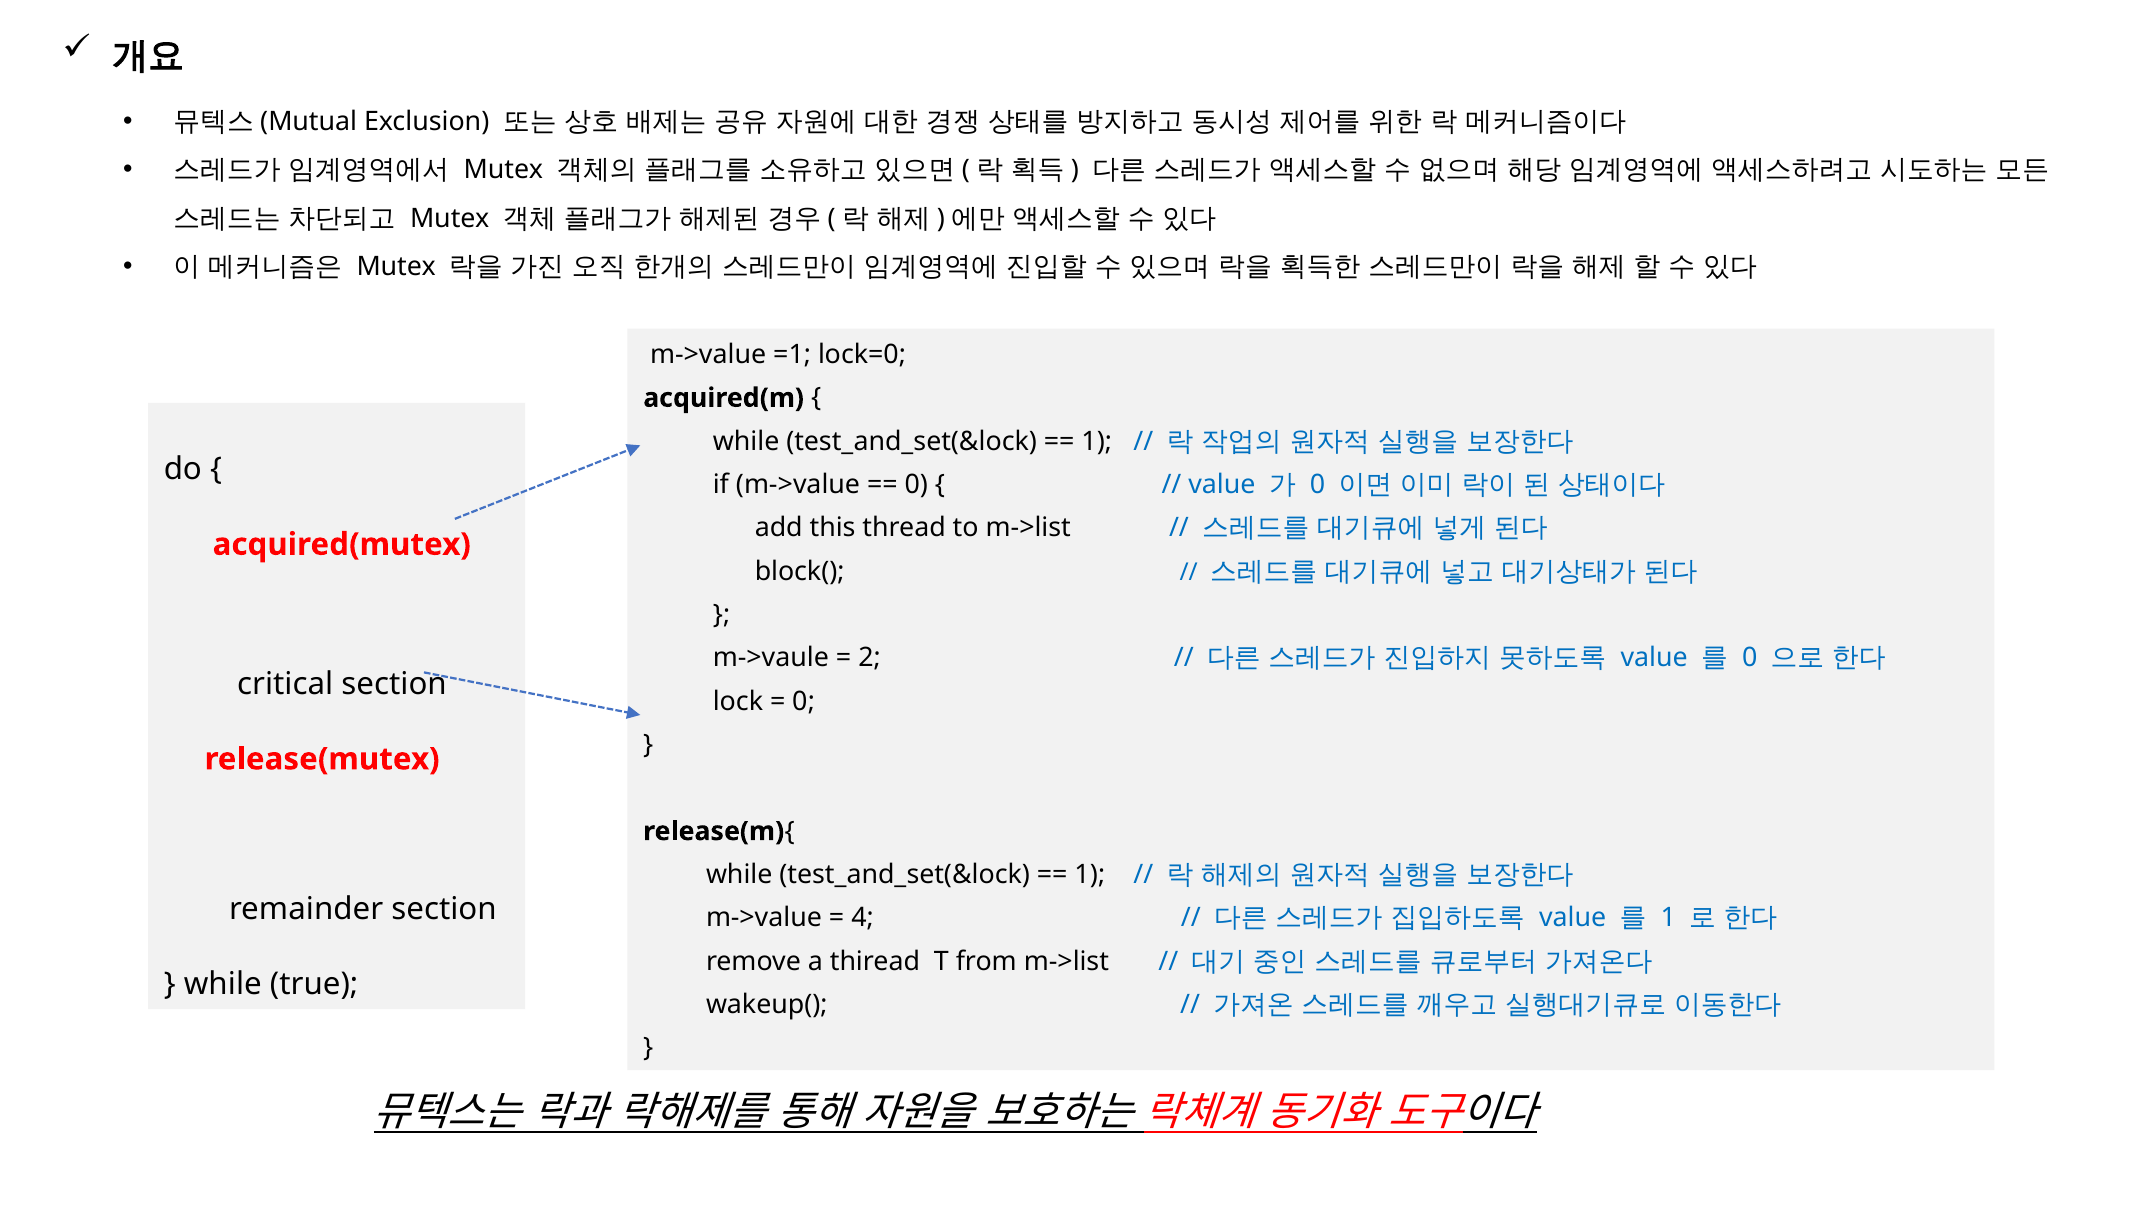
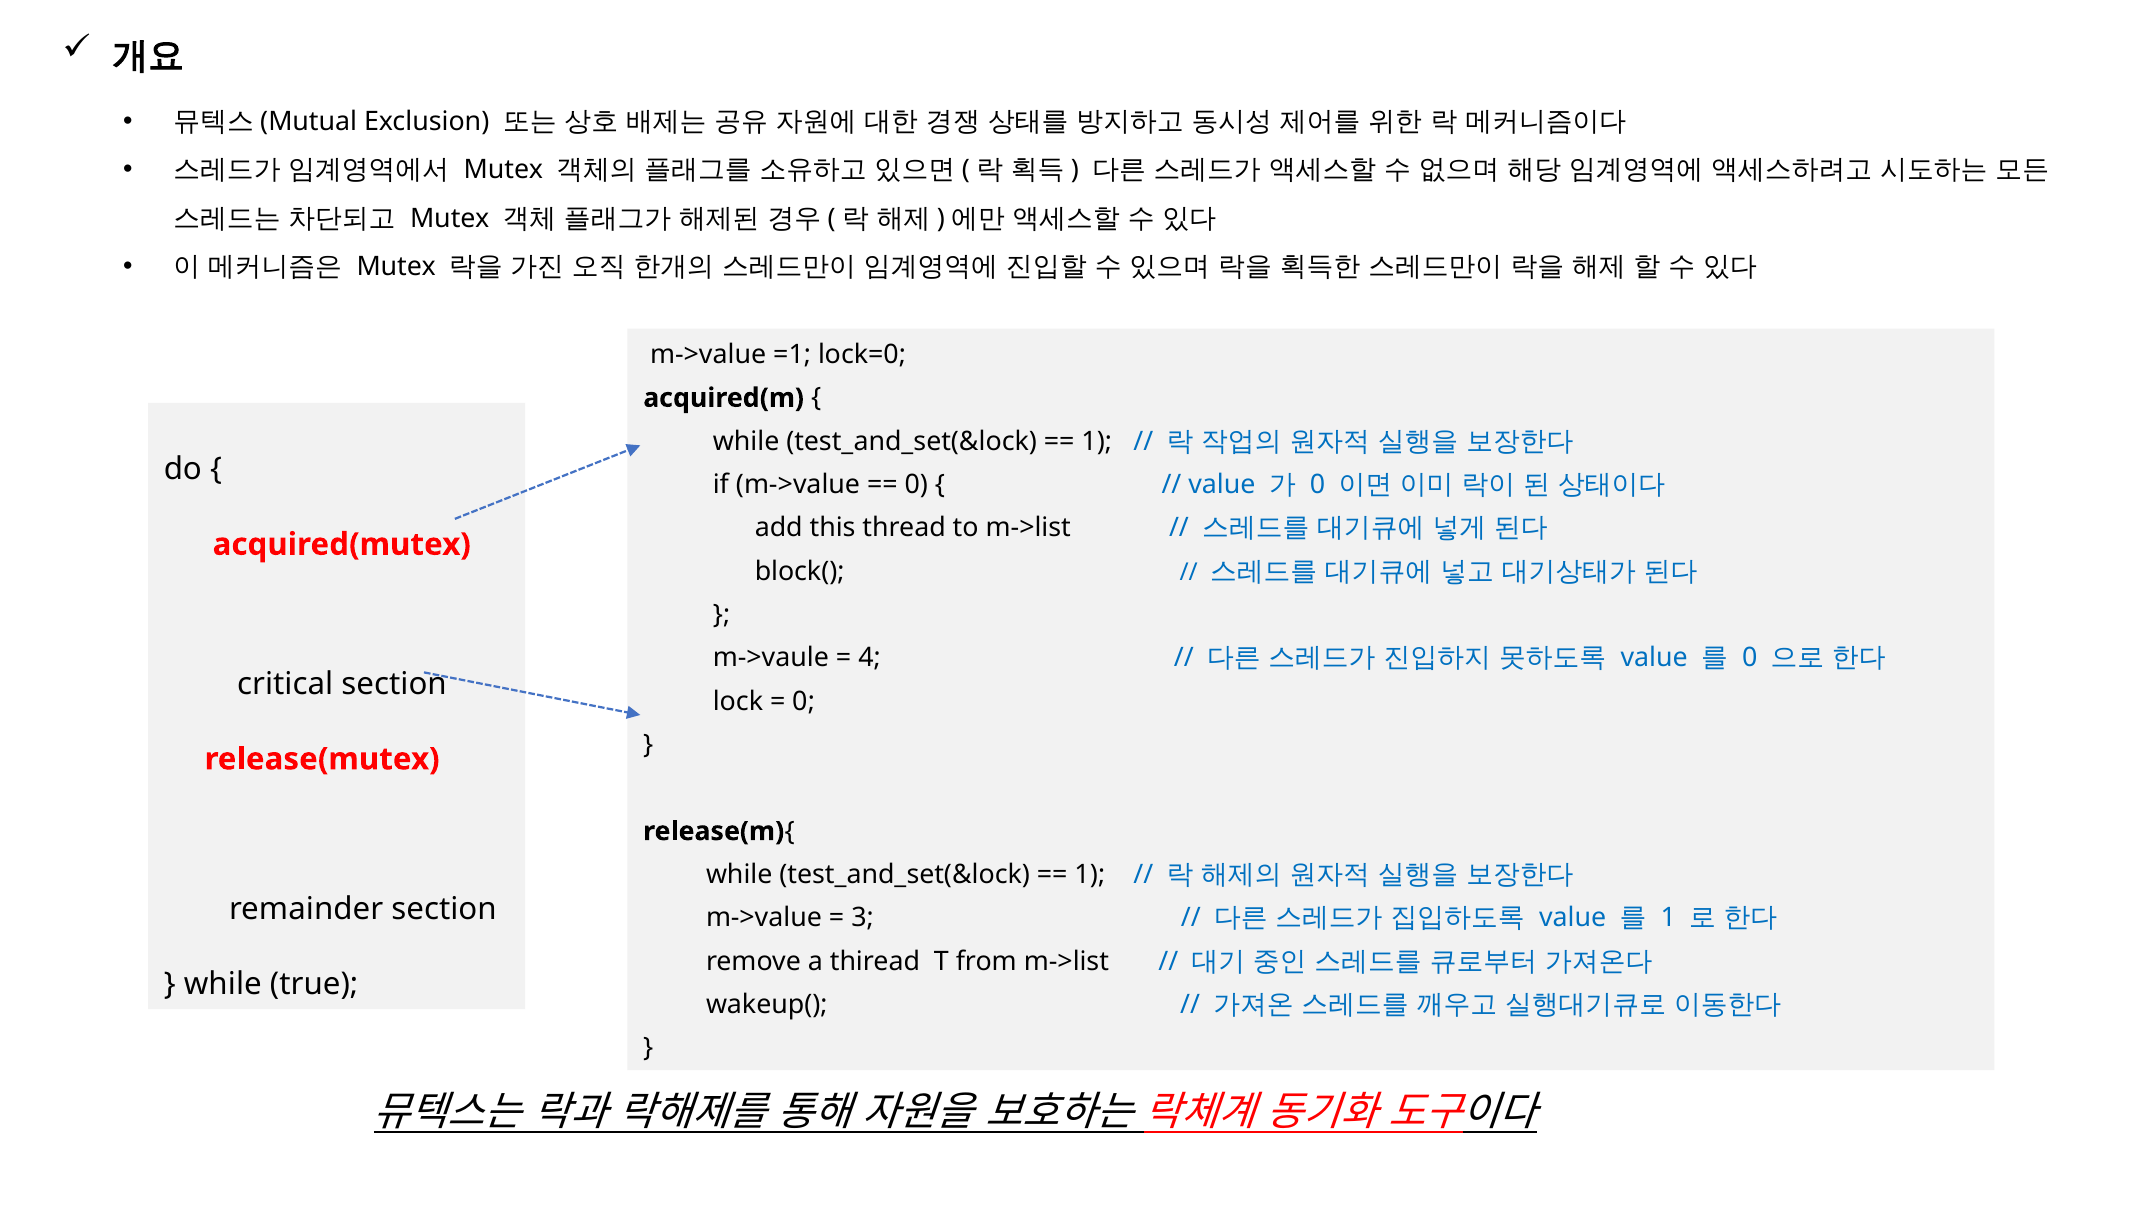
2: 2 -> 4
4: 4 -> 3
